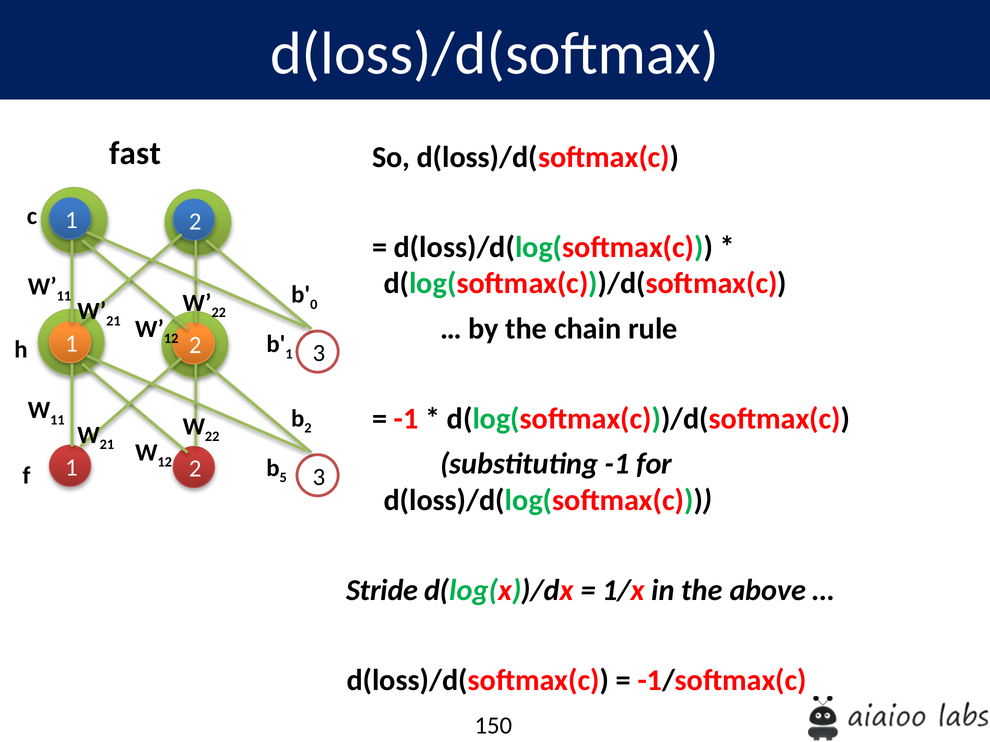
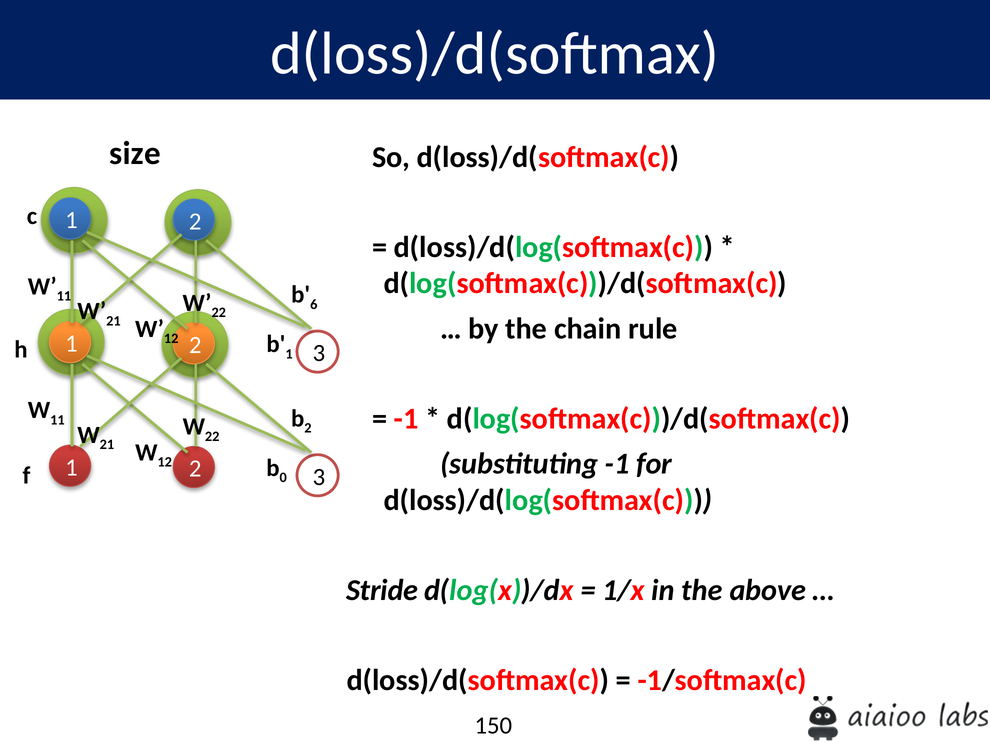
fast: fast -> size
0: 0 -> 6
5: 5 -> 0
